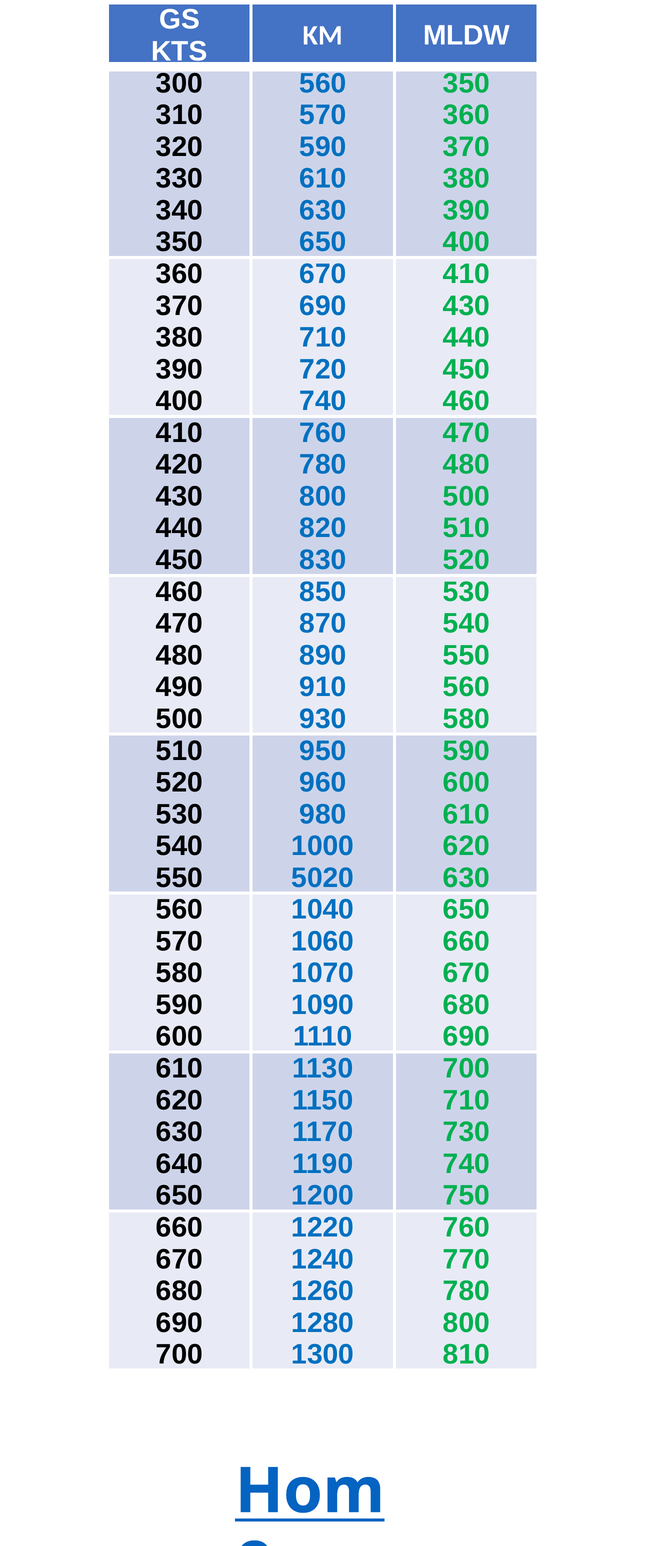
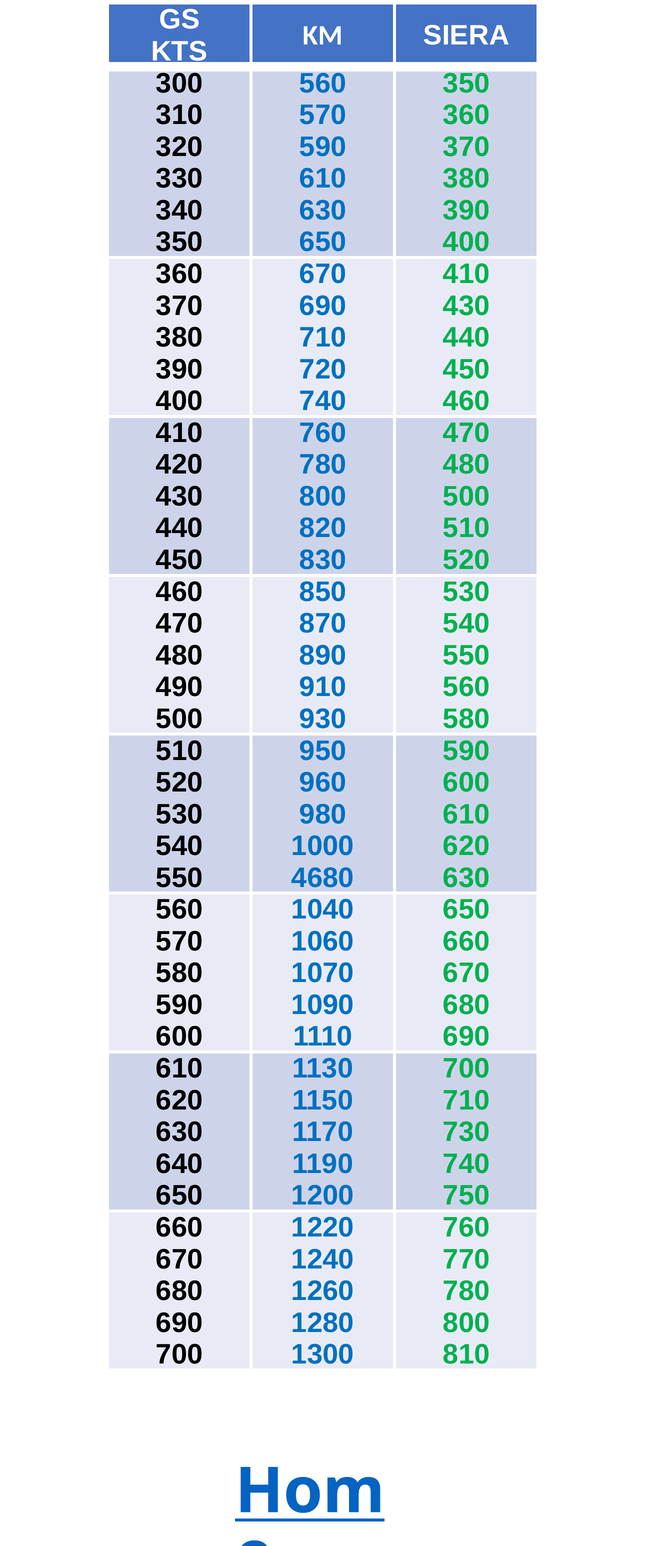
MLDW: MLDW -> SIERA
5020: 5020 -> 4680
